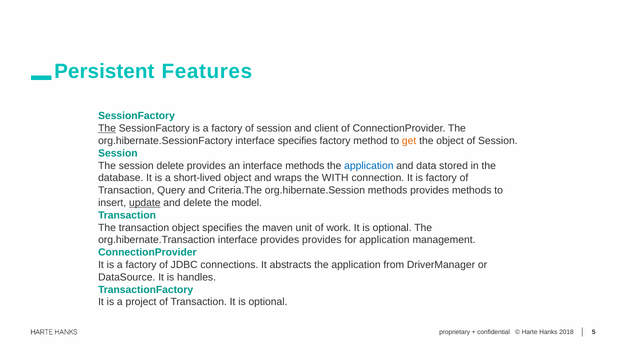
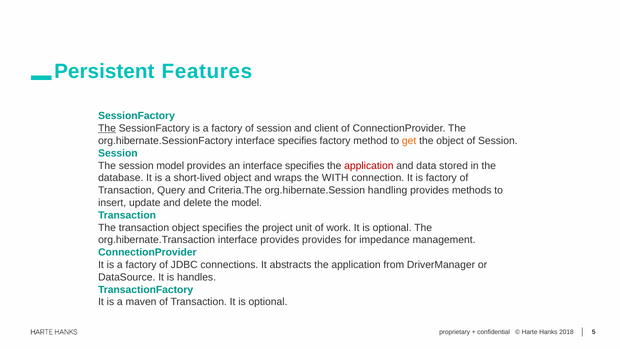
session delete: delete -> model
an interface methods: methods -> specifies
application at (369, 165) colour: blue -> red
org.hibernate.Session methods: methods -> handling
update underline: present -> none
maven: maven -> project
for application: application -> impedance
project: project -> maven
